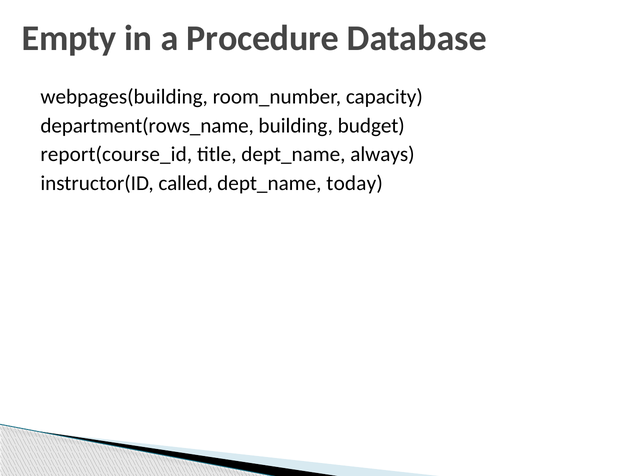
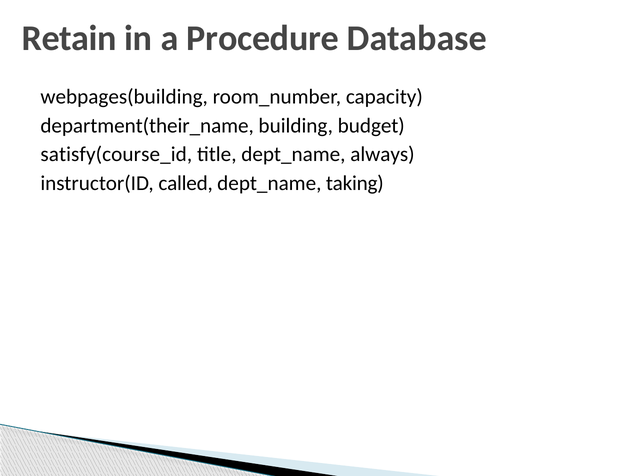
Empty: Empty -> Retain
department(rows_name: department(rows_name -> department(their_name
report(course_id: report(course_id -> satisfy(course_id
today: today -> taking
